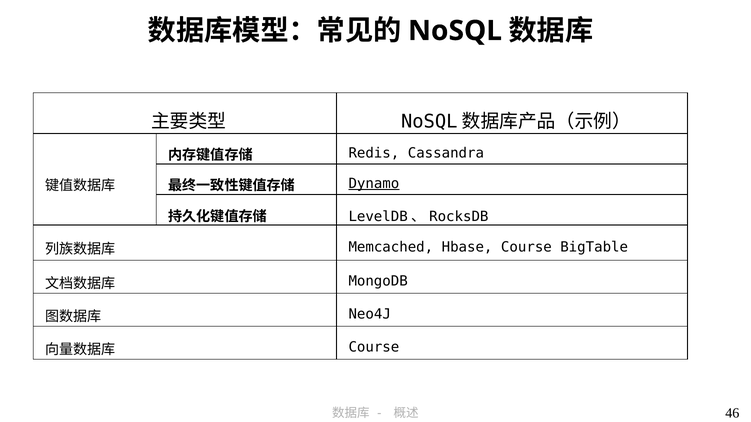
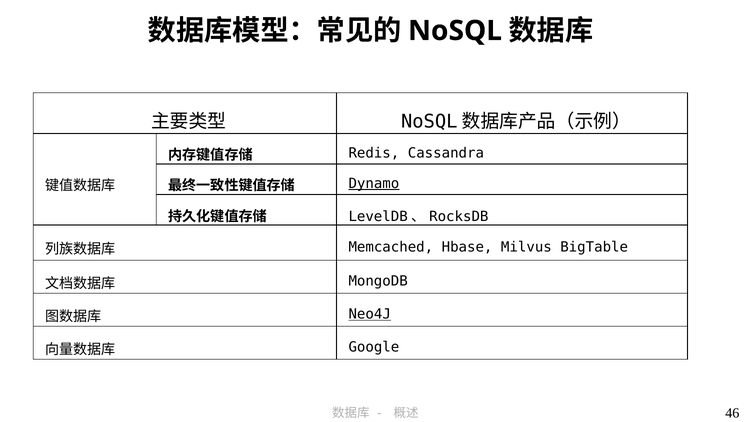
Hbase Course: Course -> Milvus
Neo4J underline: none -> present
Course at (374, 347): Course -> Google
